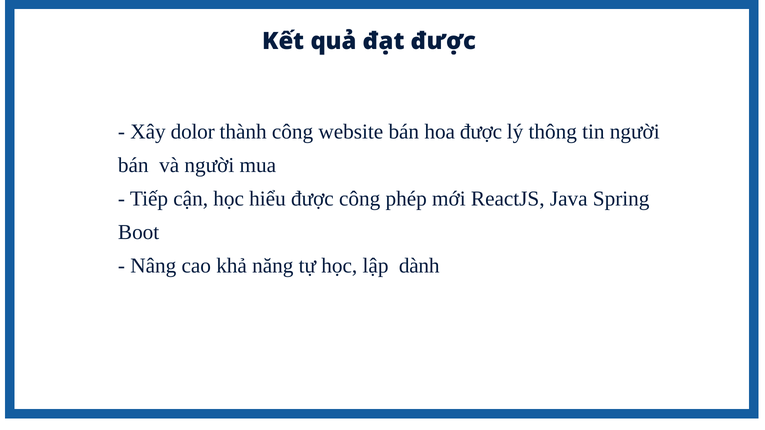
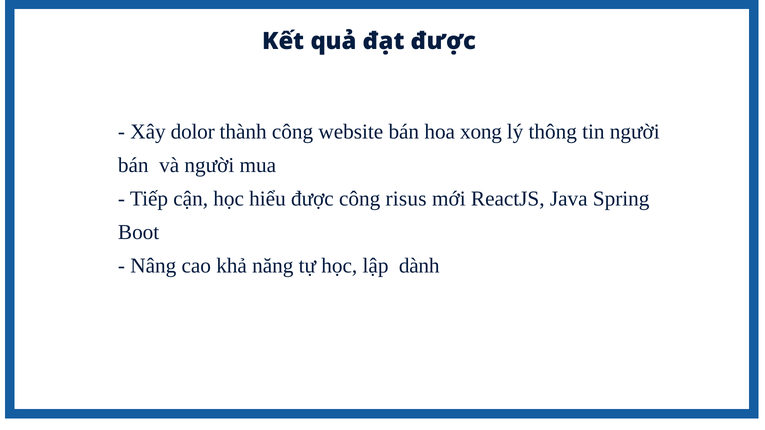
hoa được: được -> xong
phép: phép -> risus
